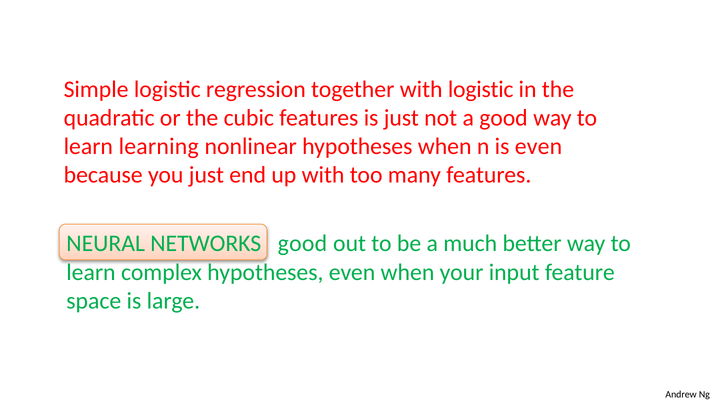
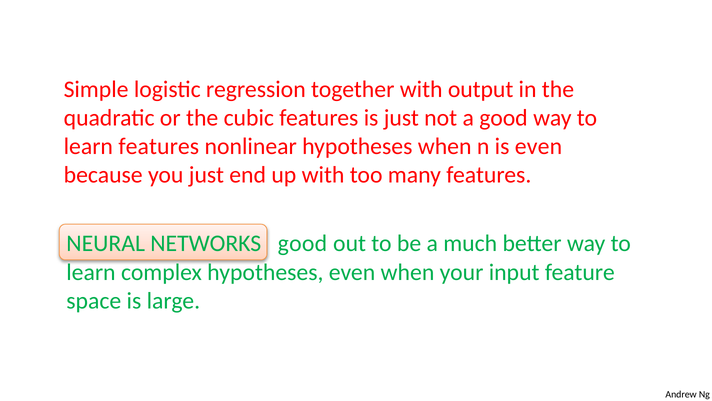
with logistic: logistic -> output
learn learning: learning -> features
